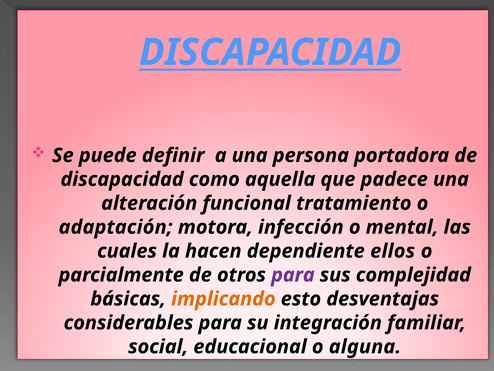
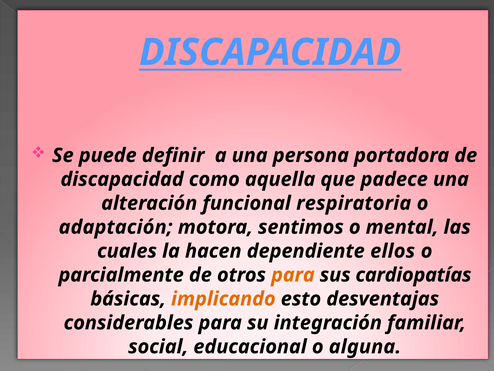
tratamiento: tratamiento -> respiratoria
infección: infección -> sentimos
para at (293, 275) colour: purple -> orange
complejidad: complejidad -> cardiopatías
